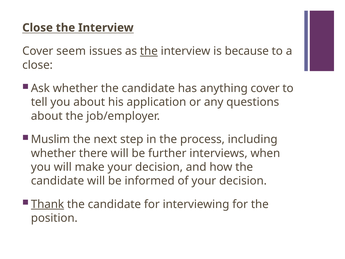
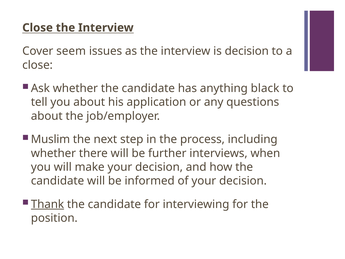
the at (149, 51) underline: present -> none
is because: because -> decision
anything cover: cover -> black
